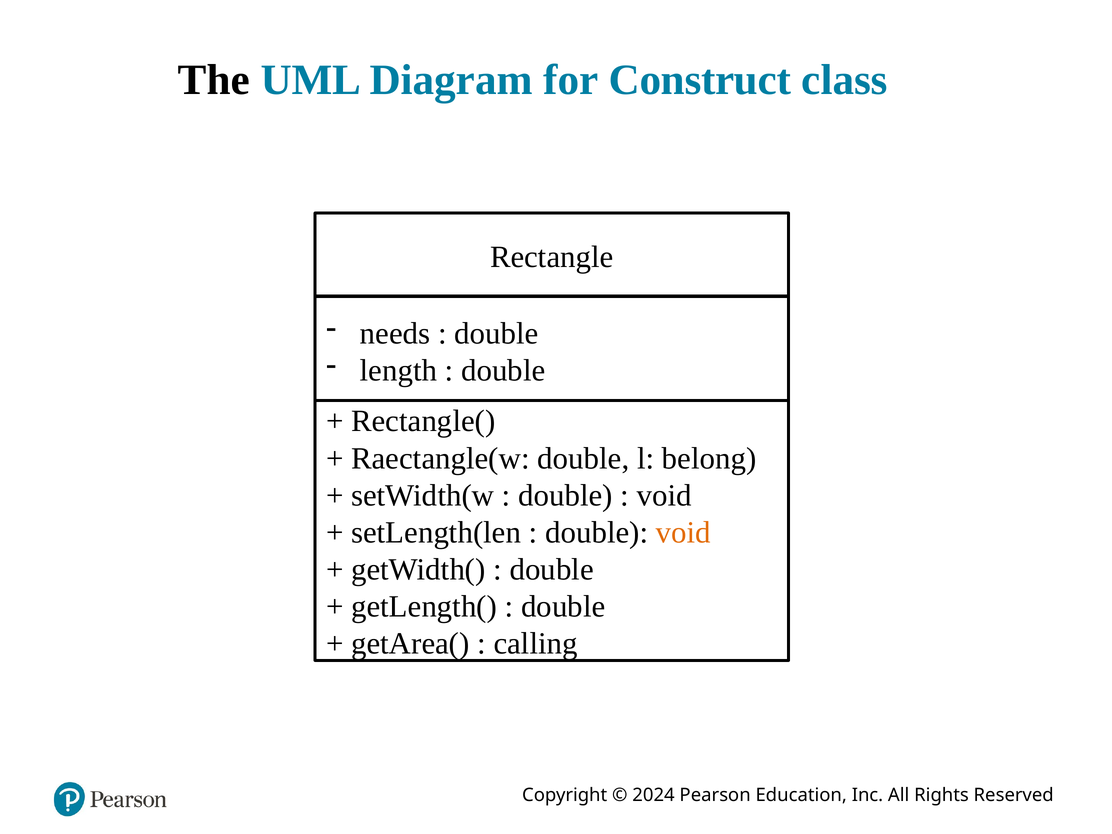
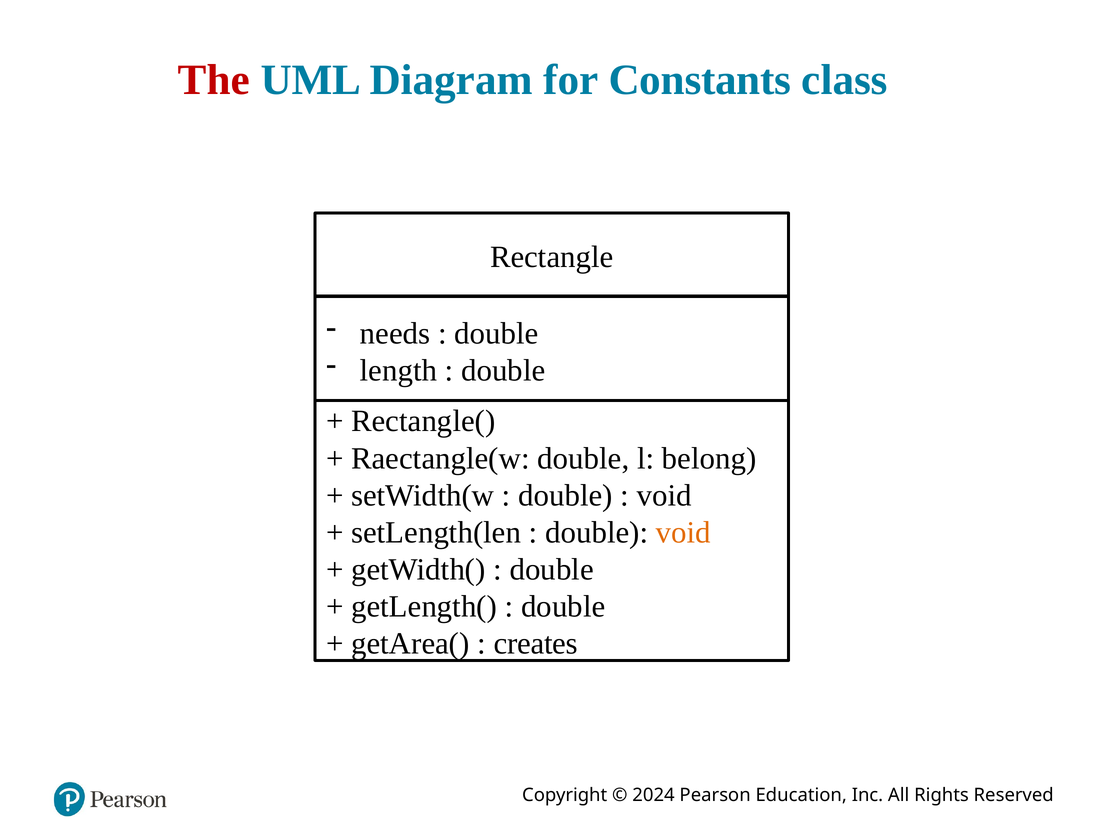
The colour: black -> red
Construct: Construct -> Constants
calling: calling -> creates
